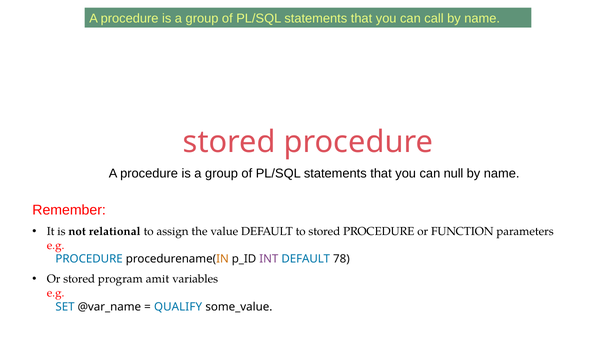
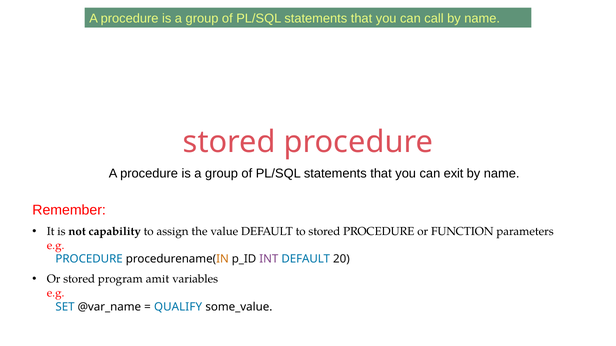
null: null -> exit
relational: relational -> capability
78: 78 -> 20
